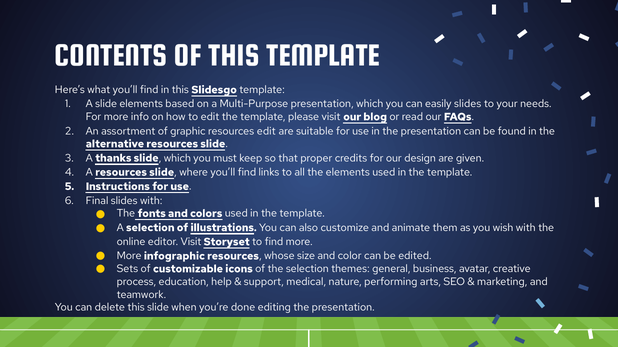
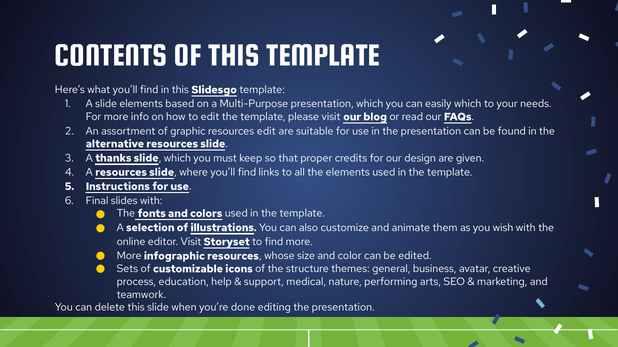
easily slides: slides -> which
the selection: selection -> structure
